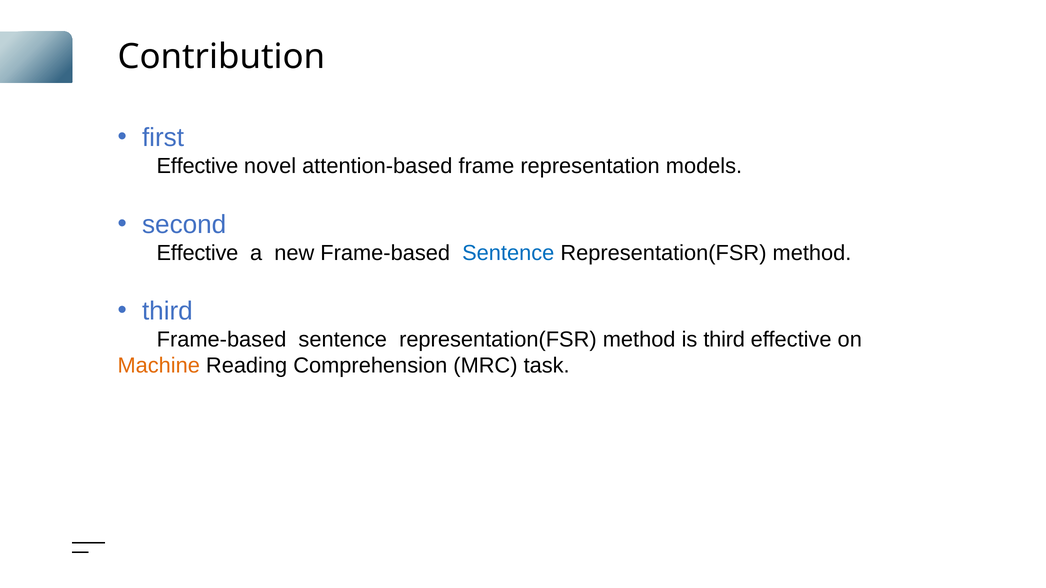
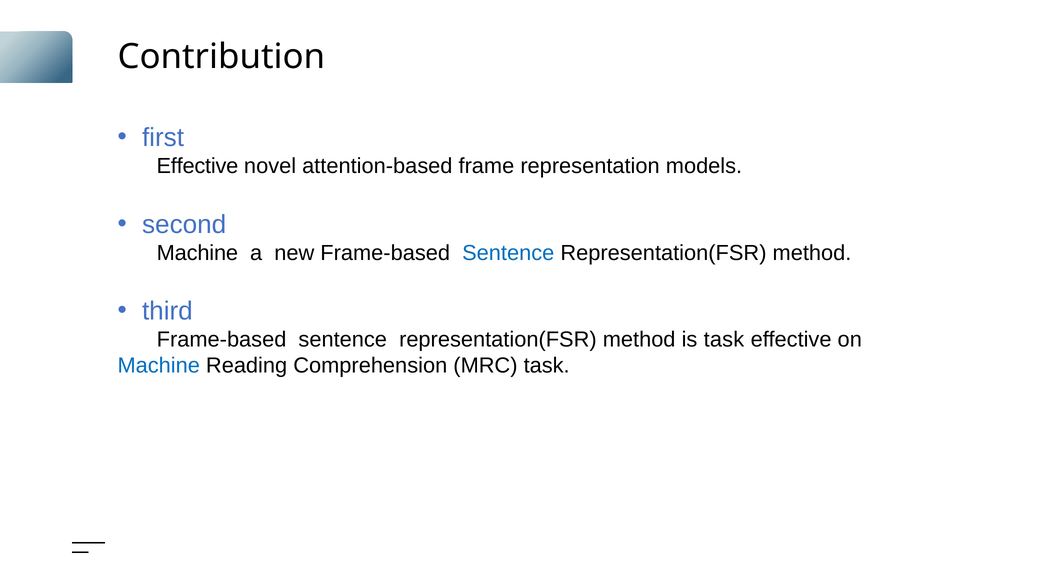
Effective at (197, 253): Effective -> Machine
is third: third -> task
Machine at (159, 366) colour: orange -> blue
